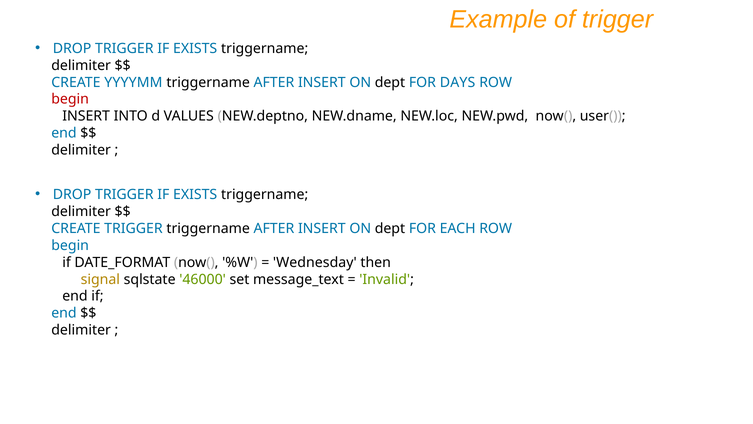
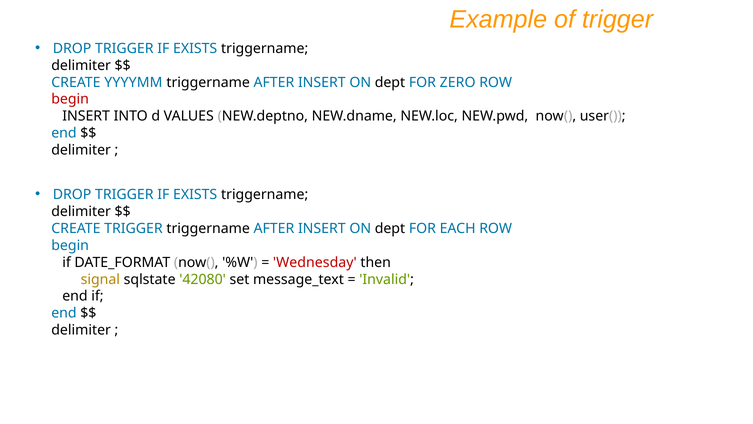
DAYS: DAYS -> ZERO
Wednesday colour: black -> red
46000: 46000 -> 42080
